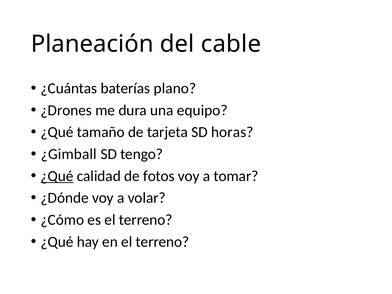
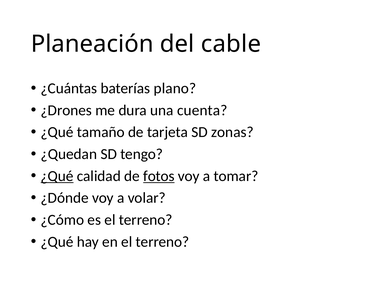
equipo: equipo -> cuenta
horas: horas -> zonas
¿Gimball: ¿Gimball -> ¿Quedan
fotos underline: none -> present
